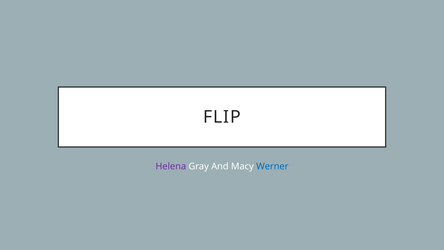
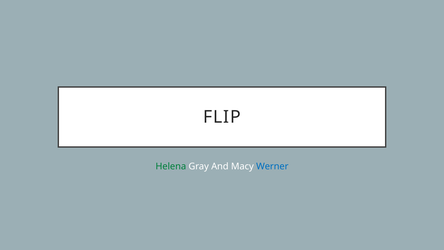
Helena colour: purple -> green
